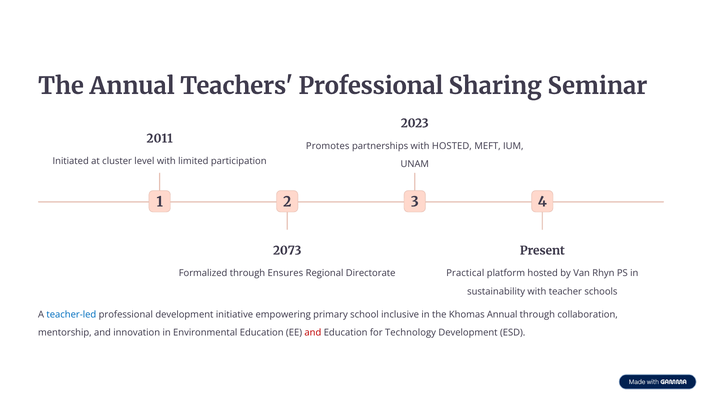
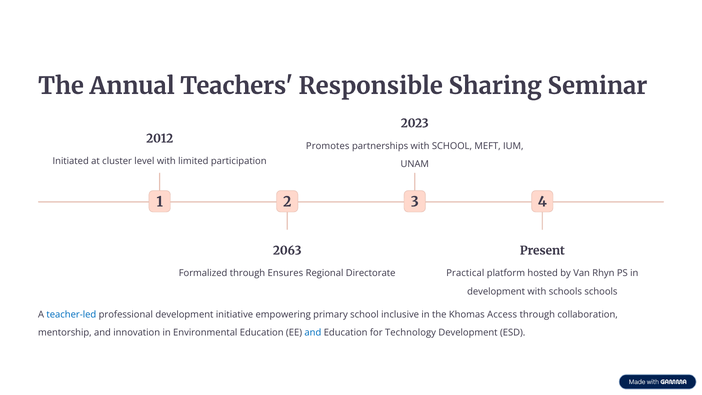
Teachers Professional: Professional -> Responsible
2011: 2011 -> 2012
with HOSTED: HOSTED -> SCHOOL
2073: 2073 -> 2063
sustainability at (496, 291): sustainability -> development
with teacher: teacher -> schools
Khomas Annual: Annual -> Access
and at (313, 333) colour: red -> blue
